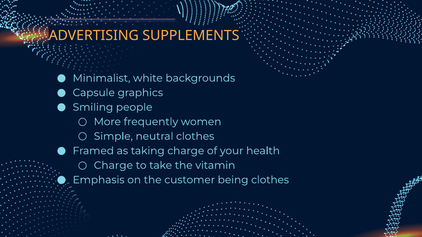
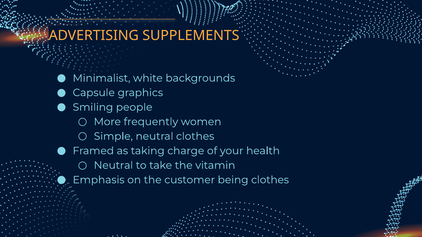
Charge at (113, 166): Charge -> Neutral
